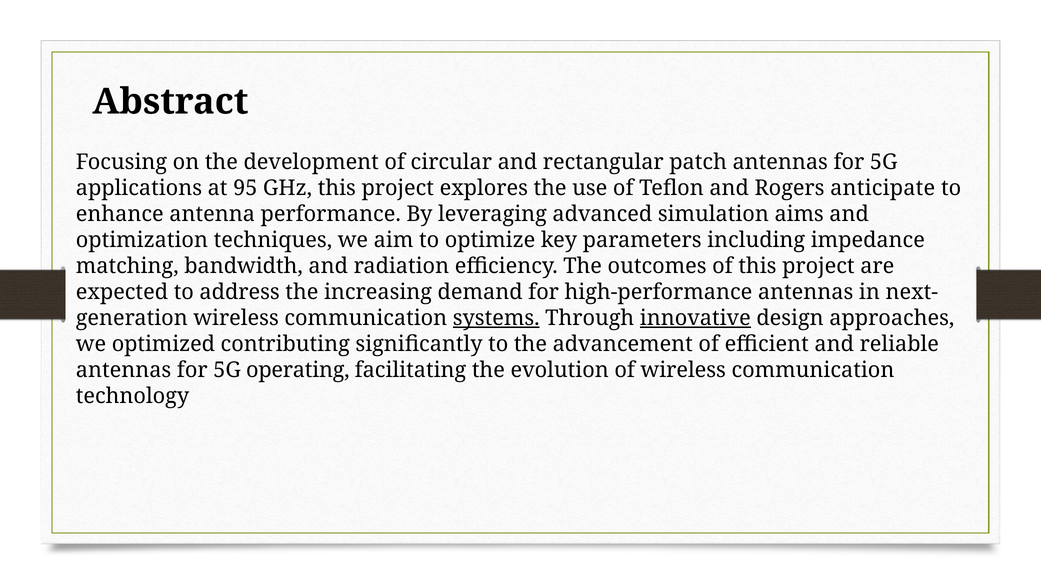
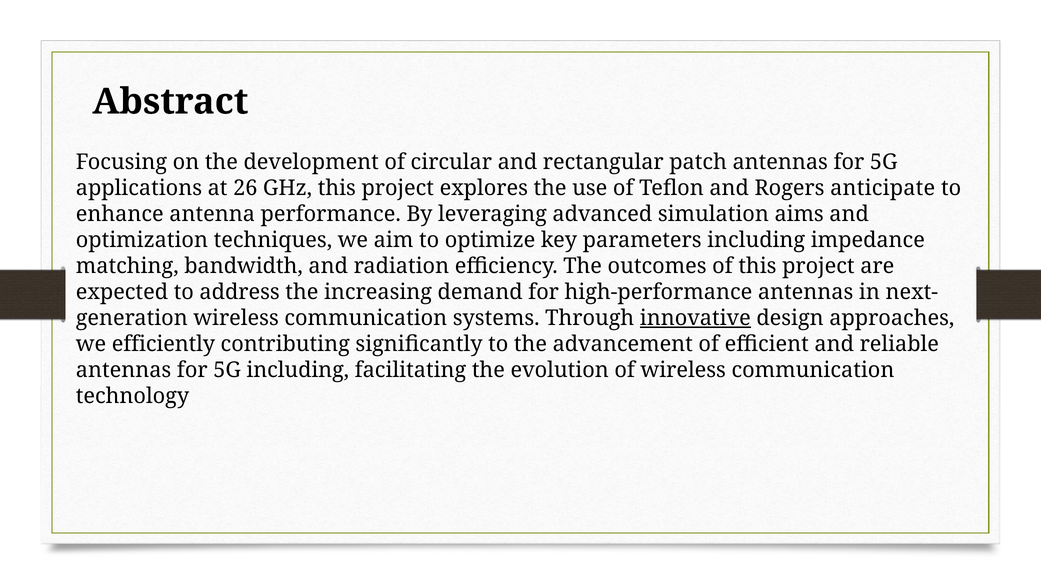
95: 95 -> 26
systems underline: present -> none
optimized: optimized -> efficiently
5G operating: operating -> including
